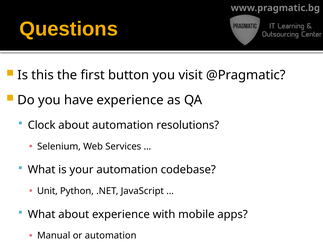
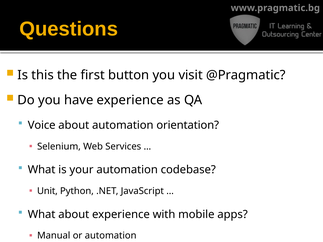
Clock: Clock -> Voice
resolutions: resolutions -> orientation
